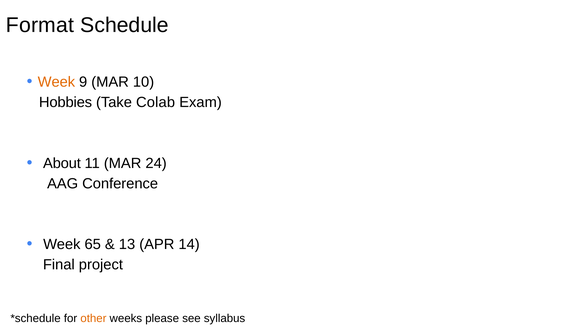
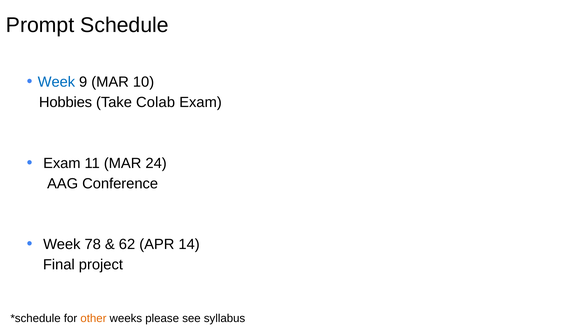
Format: Format -> Prompt
Week at (56, 82) colour: orange -> blue
About at (62, 163): About -> Exam
65: 65 -> 78
13: 13 -> 62
